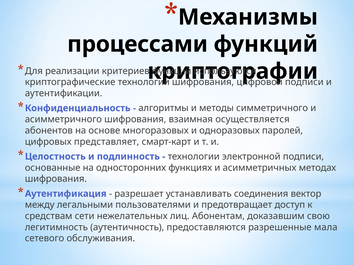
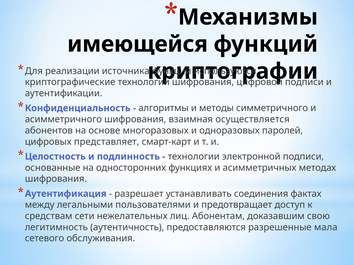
процессами: процессами -> имеющейся
критериев: критериев -> источника
вектор: вектор -> фактах
